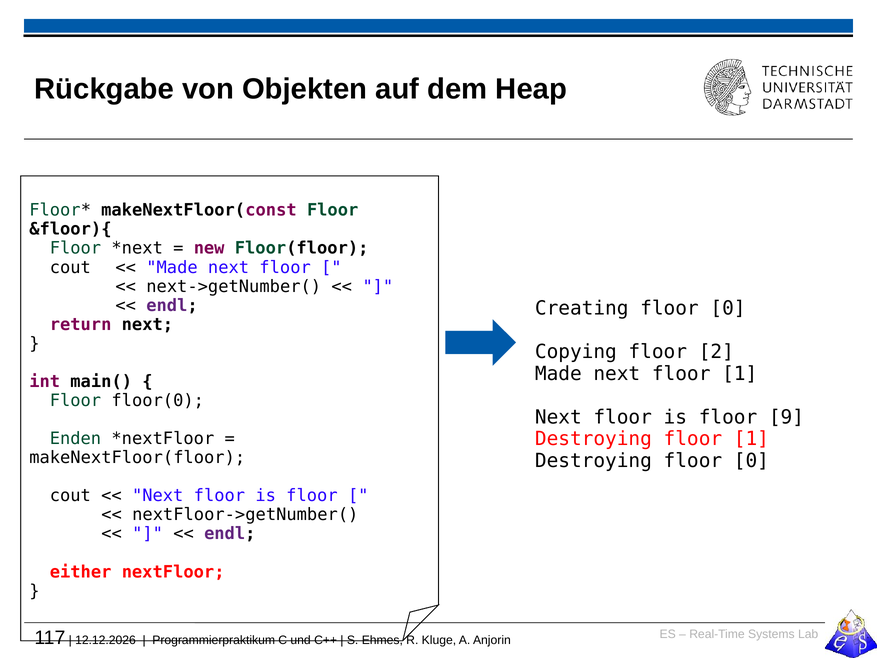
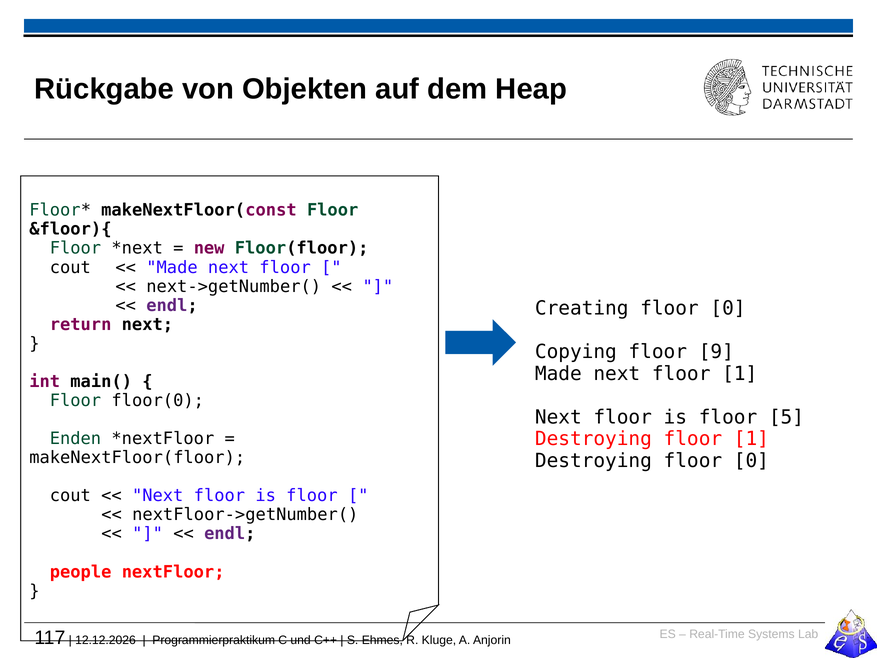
2: 2 -> 9
9: 9 -> 5
either: either -> people
